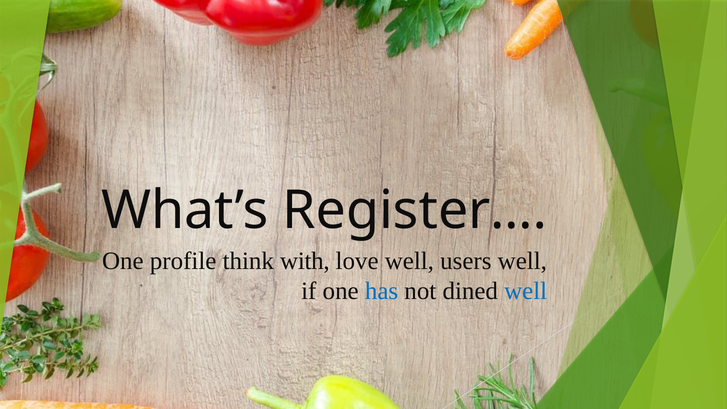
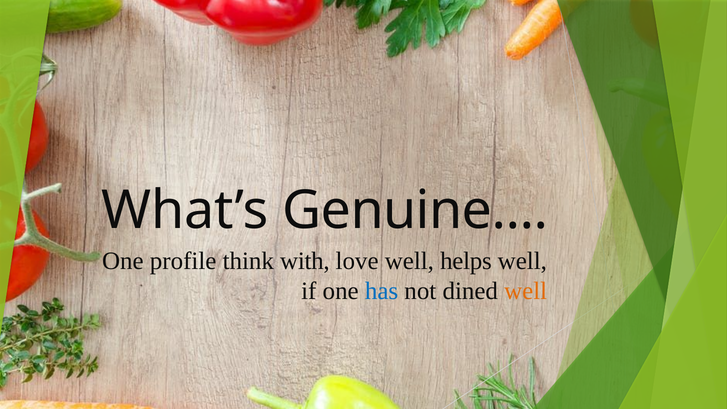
Register…: Register… -> Genuine…
users: users -> helps
well at (526, 291) colour: blue -> orange
